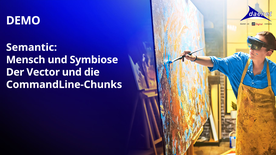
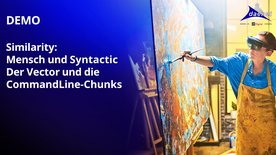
Semantic: Semantic -> Similarity
Symbiose: Symbiose -> Syntactic
